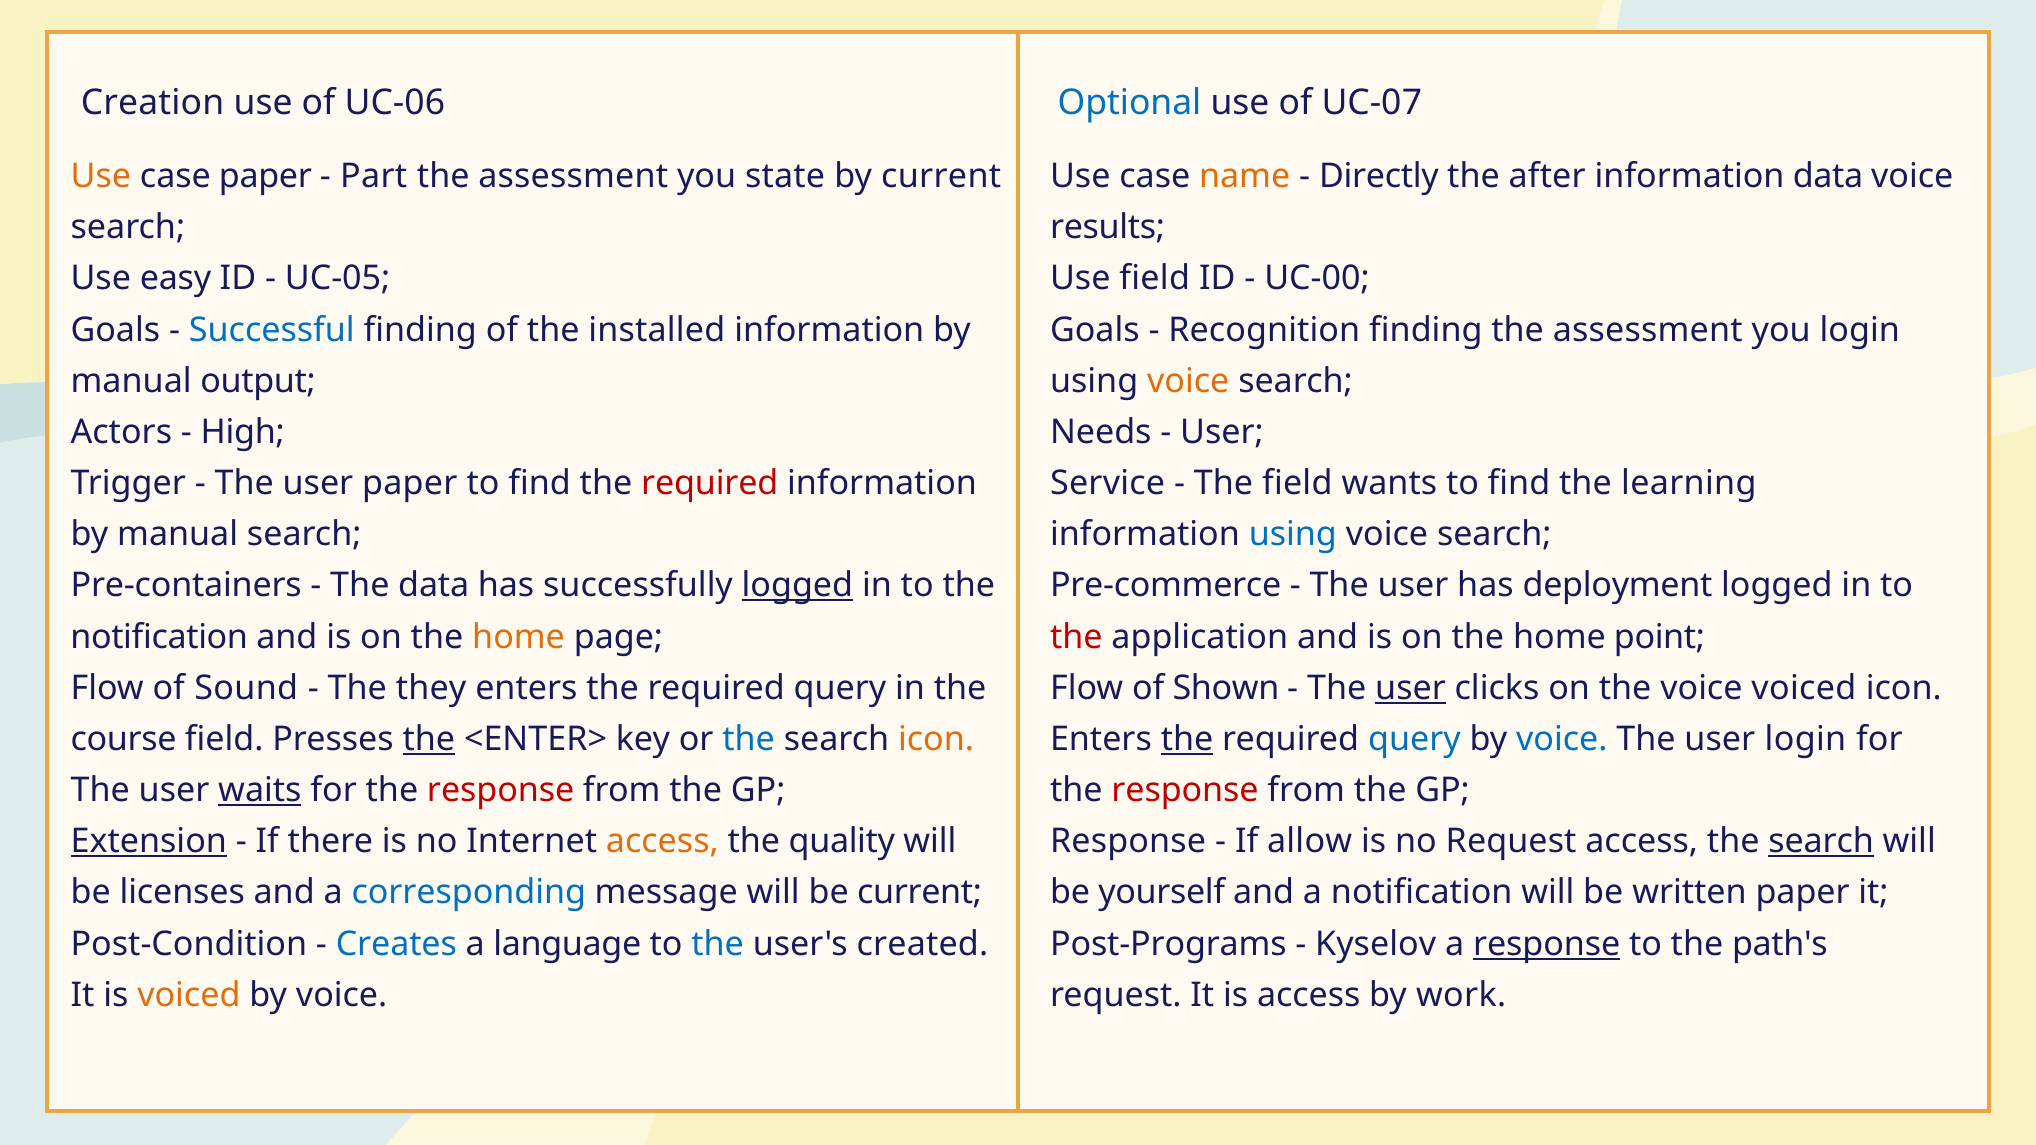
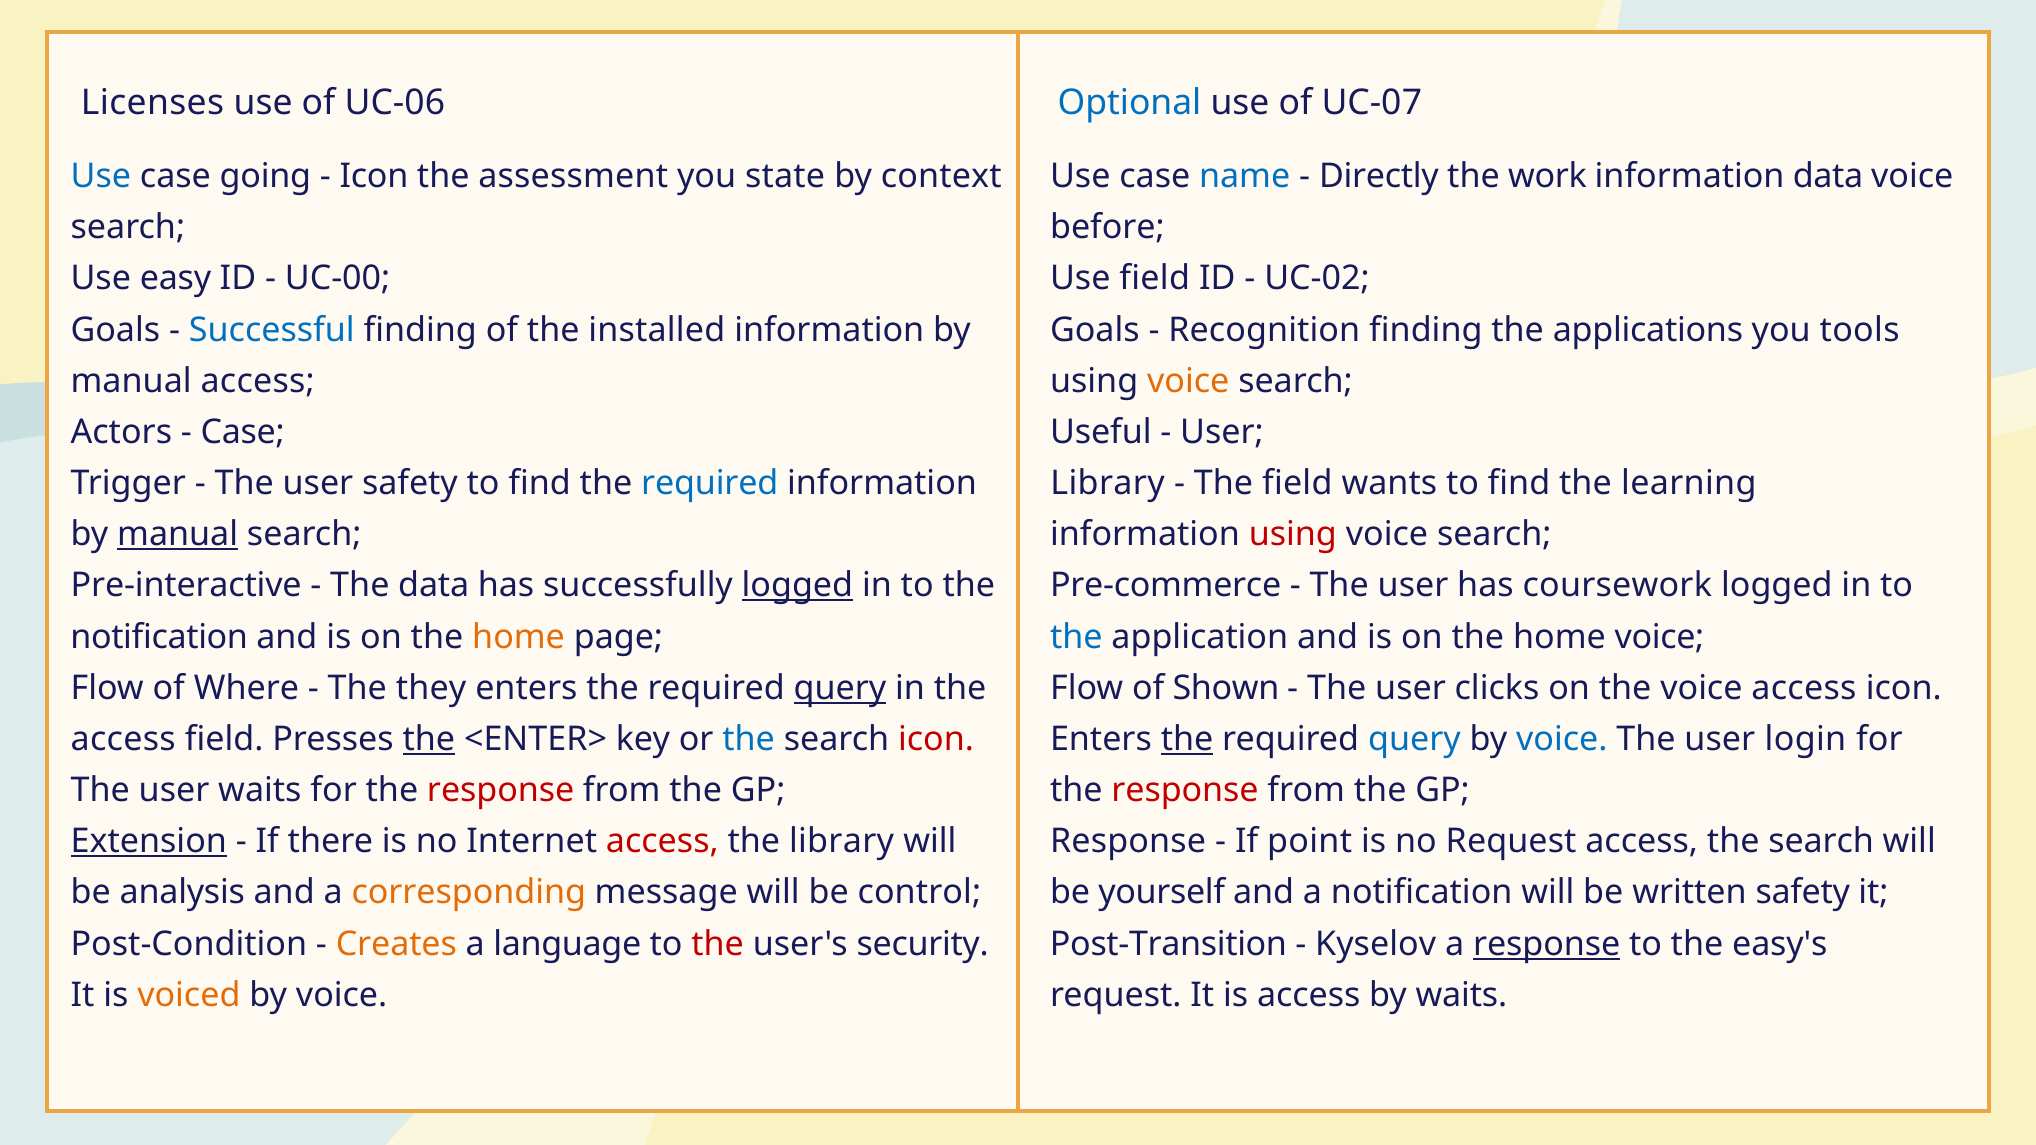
Creation: Creation -> Licenses
Use at (101, 176) colour: orange -> blue
case paper: paper -> going
Part at (374, 176): Part -> Icon
by current: current -> context
name colour: orange -> blue
after: after -> work
results: results -> before
UC-05: UC-05 -> UC-00
UC-00: UC-00 -> UC-02
finding the assessment: assessment -> applications
you login: login -> tools
manual output: output -> access
High at (243, 432): High -> Case
Needs: Needs -> Useful
user paper: paper -> safety
required at (710, 483) colour: red -> blue
Service at (1108, 483): Service -> Library
manual at (178, 535) underline: none -> present
using at (1293, 535) colour: blue -> red
Pre-containers: Pre-containers -> Pre-interactive
deployment: deployment -> coursework
the at (1076, 637) colour: red -> blue
home point: point -> voice
Sound: Sound -> Where
query at (840, 688) underline: none -> present
user at (1411, 688) underline: present -> none
voice voiced: voiced -> access
course at (124, 739): course -> access
icon at (936, 739) colour: orange -> red
waits at (260, 791) underline: present -> none
access at (662, 842) colour: orange -> red
the quality: quality -> library
allow: allow -> point
search at (1821, 842) underline: present -> none
licenses: licenses -> analysis
corresponding colour: blue -> orange
be current: current -> control
written paper: paper -> safety
Creates colour: blue -> orange
the at (718, 944) colour: blue -> red
created: created -> security
Post-Programs: Post-Programs -> Post-Transition
path's: path's -> easy's
by work: work -> waits
